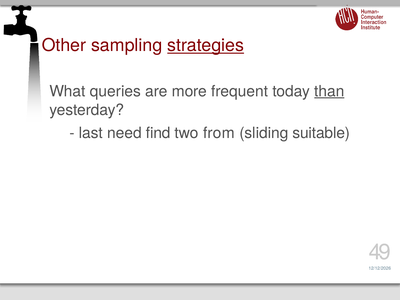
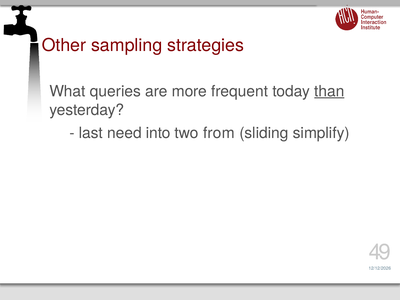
strategies underline: present -> none
find: find -> into
suitable: suitable -> simplify
